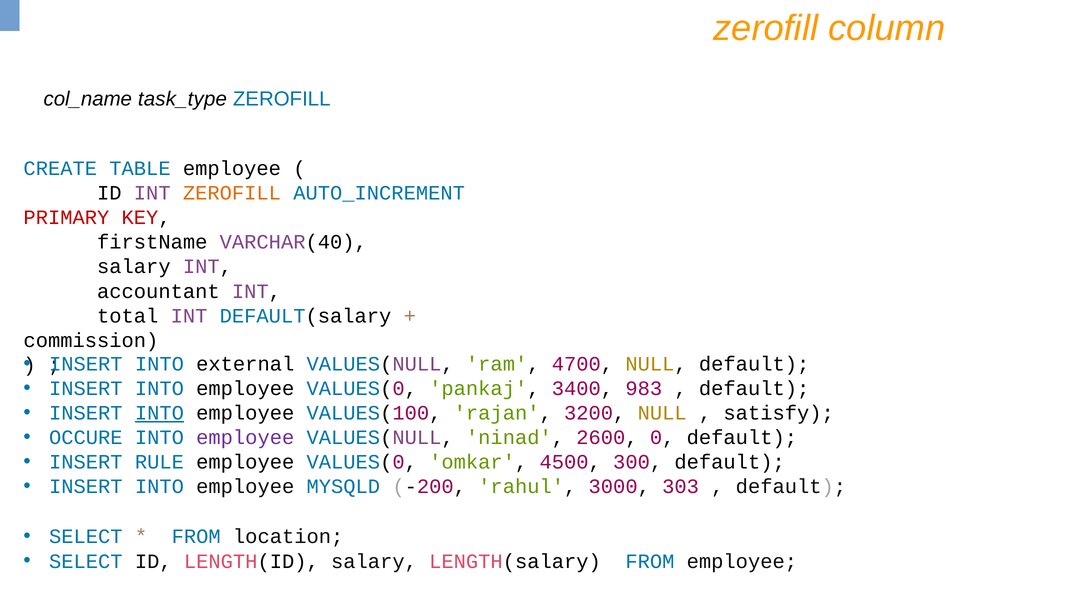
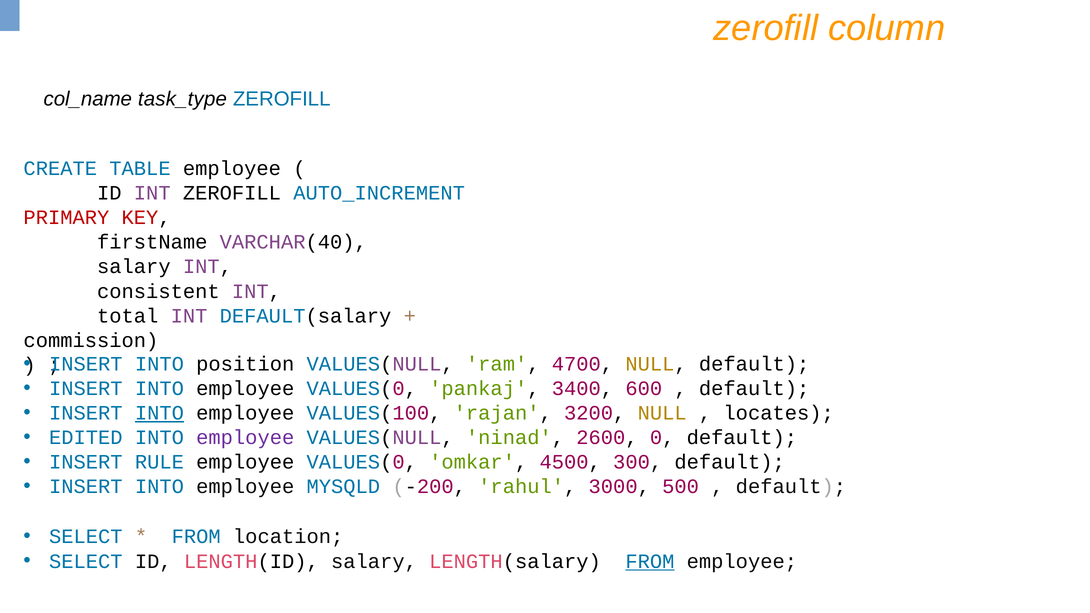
ZEROFILL at (232, 193) colour: orange -> black
accountant: accountant -> consistent
external: external -> position
983: 983 -> 600
satisfy: satisfy -> locates
OCCURE: OCCURE -> EDITED
303: 303 -> 500
FROM at (650, 561) underline: none -> present
